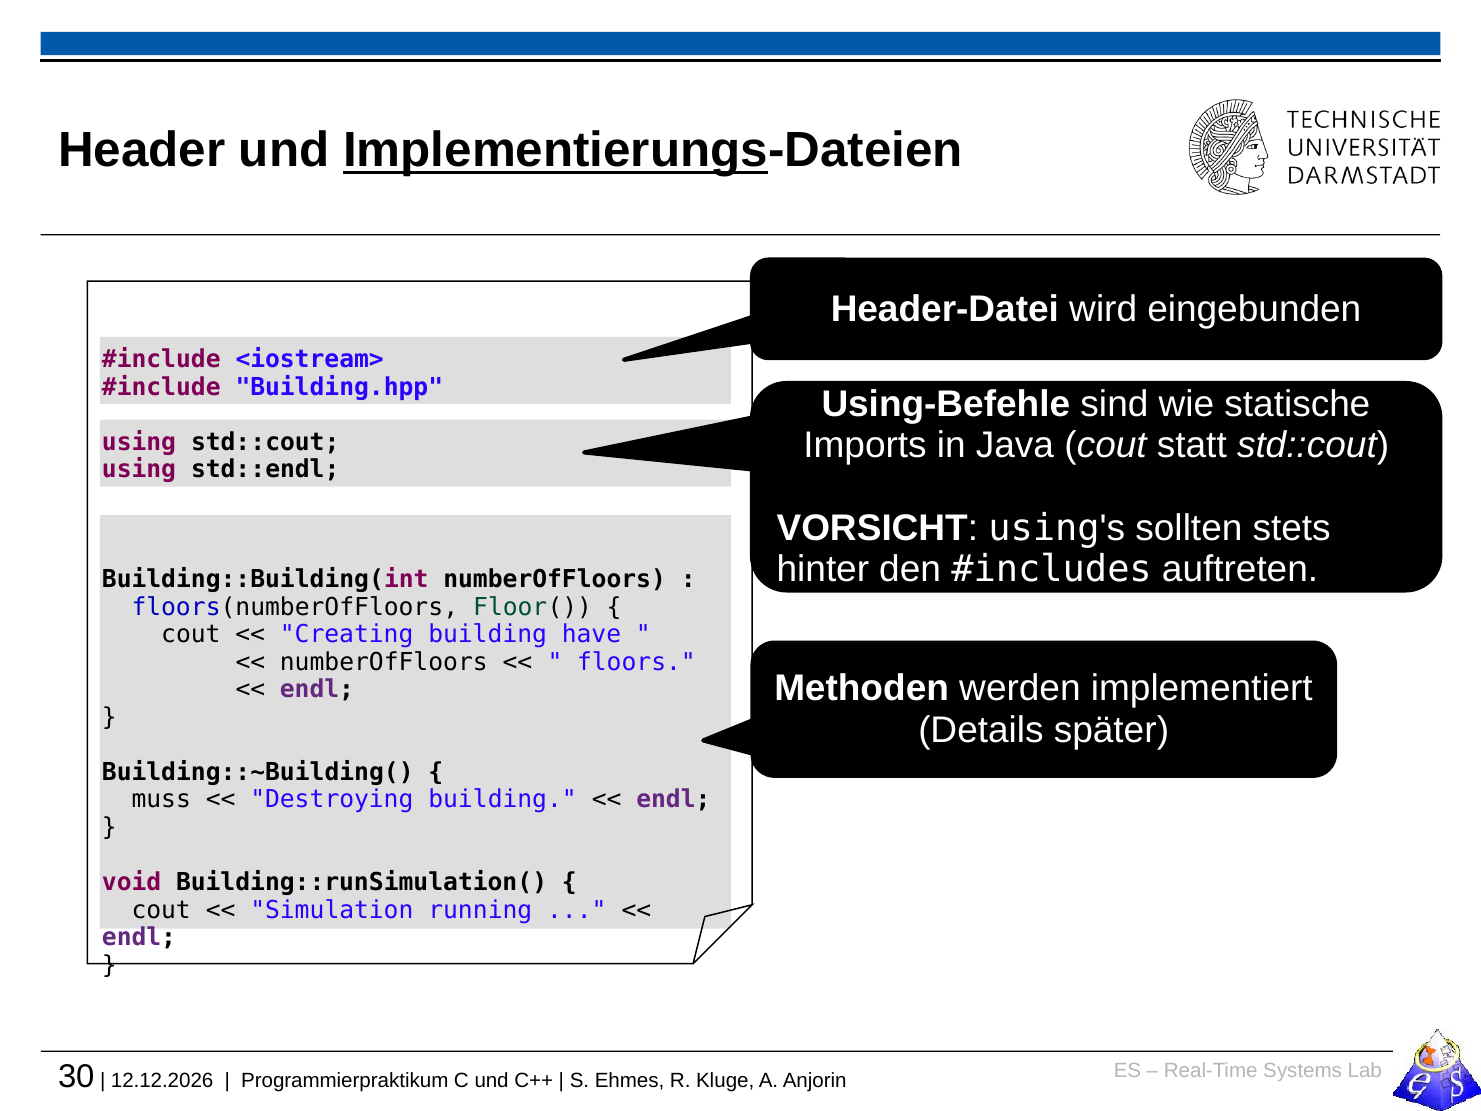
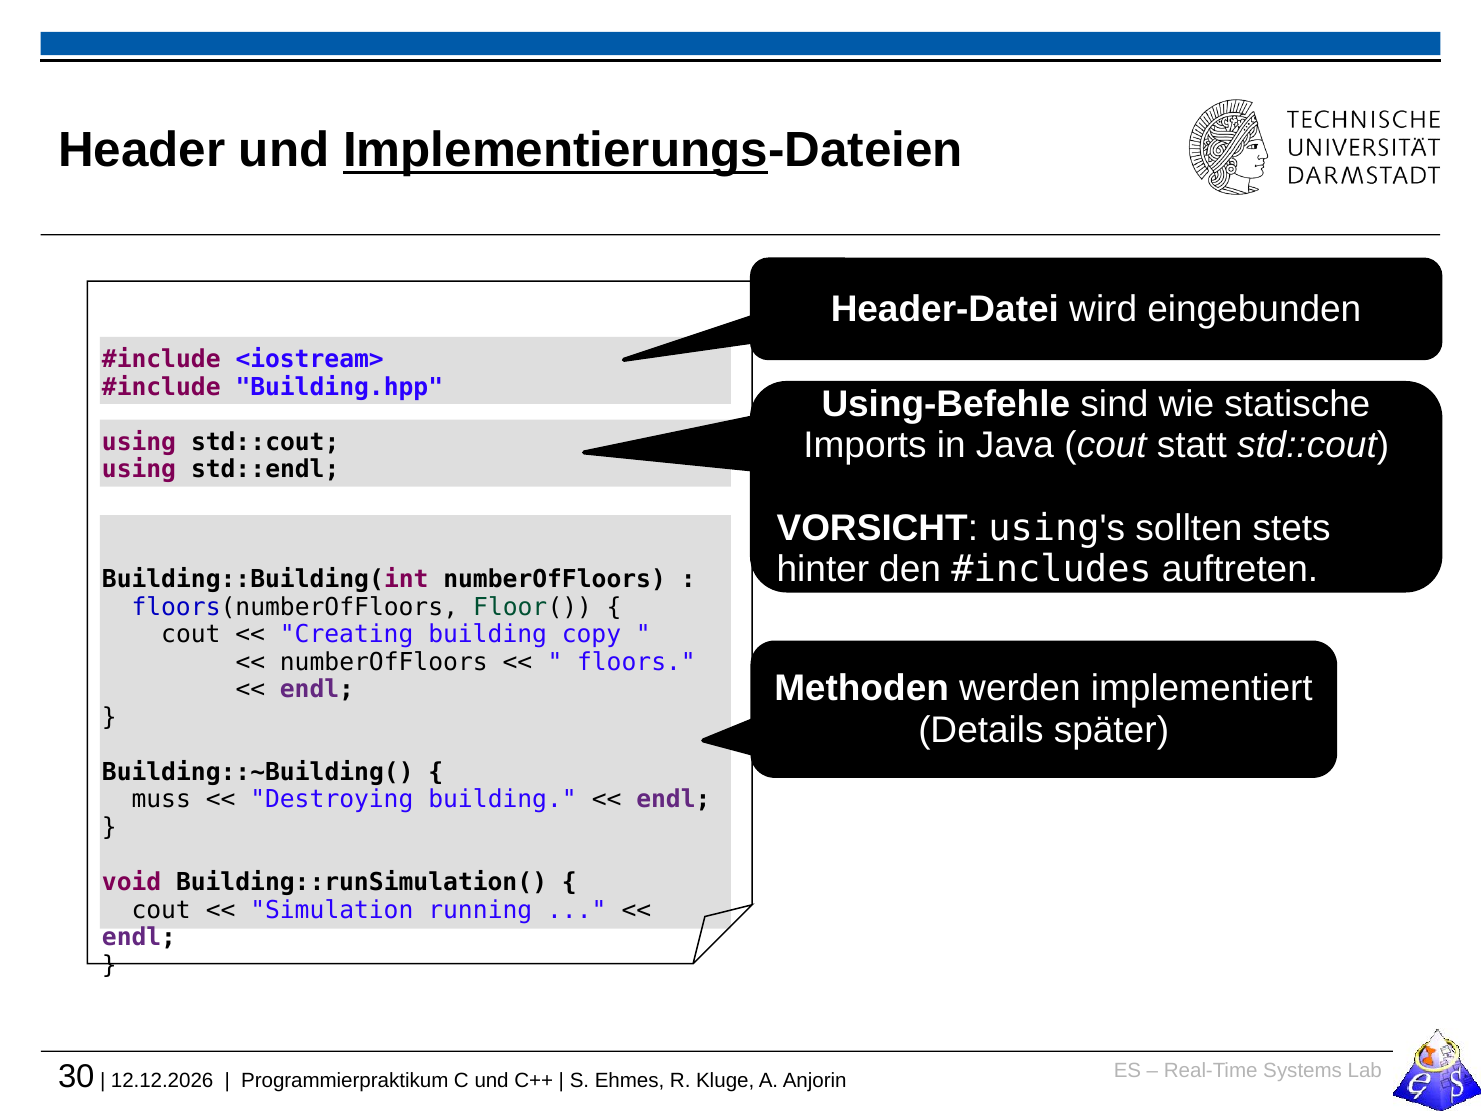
have: have -> copy
